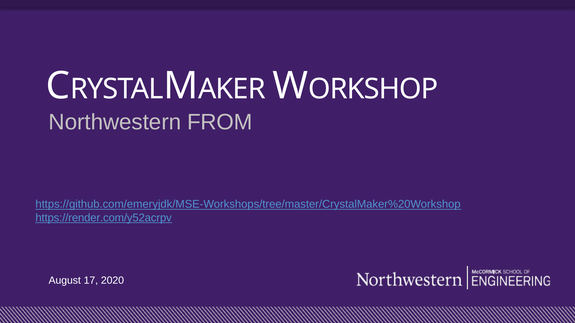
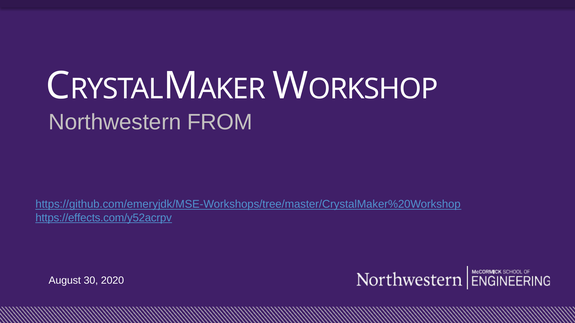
https://render.com/y52acrpv: https://render.com/y52acrpv -> https://effects.com/y52acrpv
17: 17 -> 30
